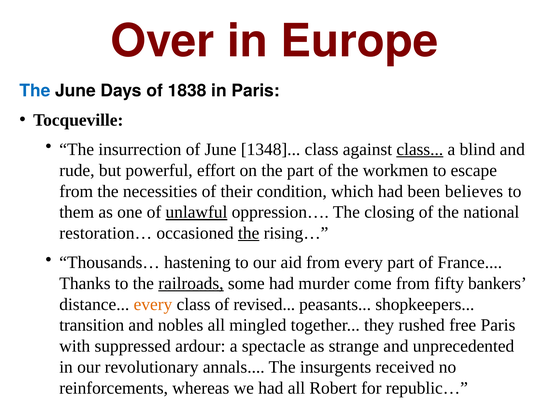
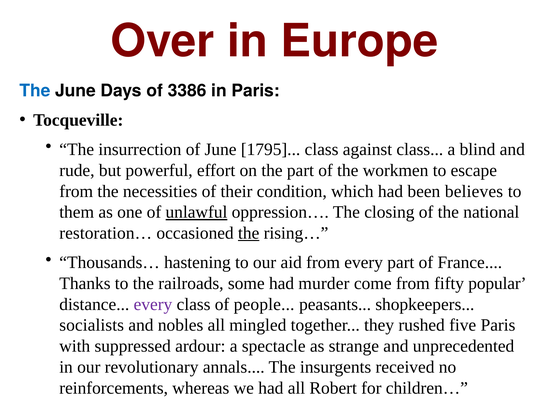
1838: 1838 -> 3386
1348: 1348 -> 1795
class at (420, 149) underline: present -> none
railroads underline: present -> none
bankers: bankers -> popular
every at (153, 304) colour: orange -> purple
revised: revised -> people
transition: transition -> socialists
free: free -> five
republic…: republic… -> children…
